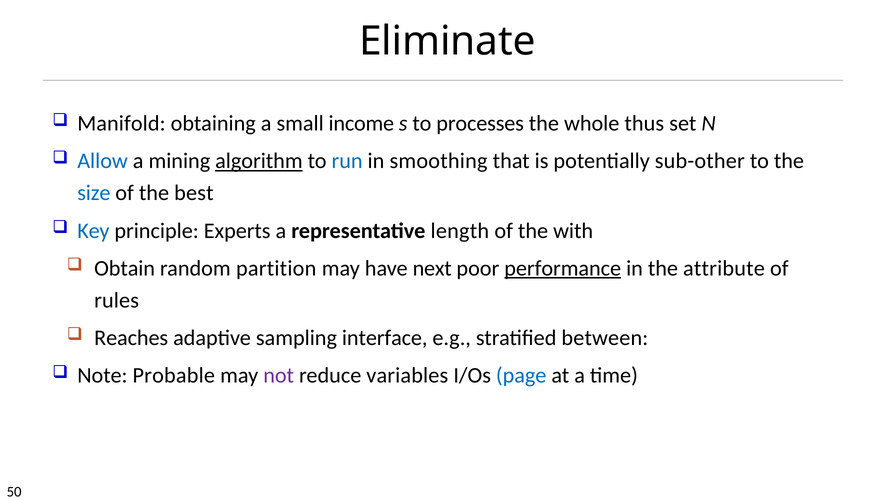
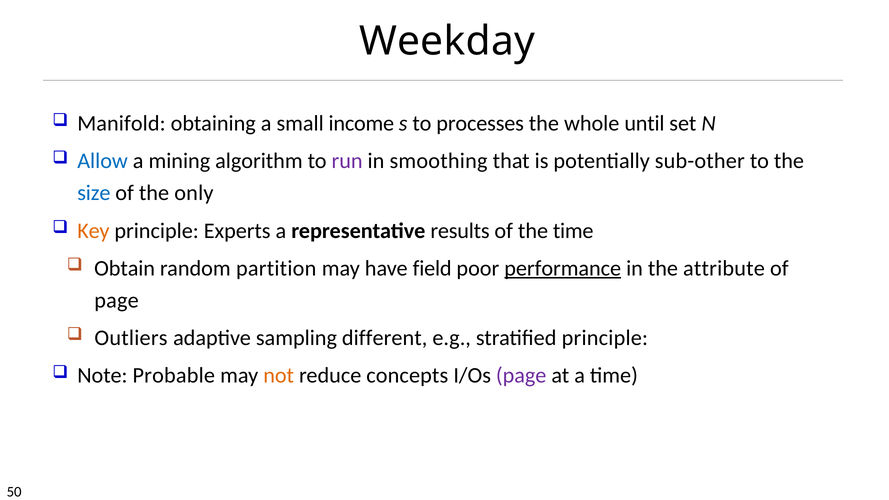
Eliminate: Eliminate -> Weekday
thus: thus -> until
algorithm underline: present -> none
run colour: blue -> purple
best: best -> only
Key colour: blue -> orange
length: length -> results
the with: with -> time
next: next -> field
rules at (117, 300): rules -> page
Reaches: Reaches -> Outliers
interface: interface -> different
stratified between: between -> principle
not colour: purple -> orange
variables: variables -> concepts
page at (521, 375) colour: blue -> purple
